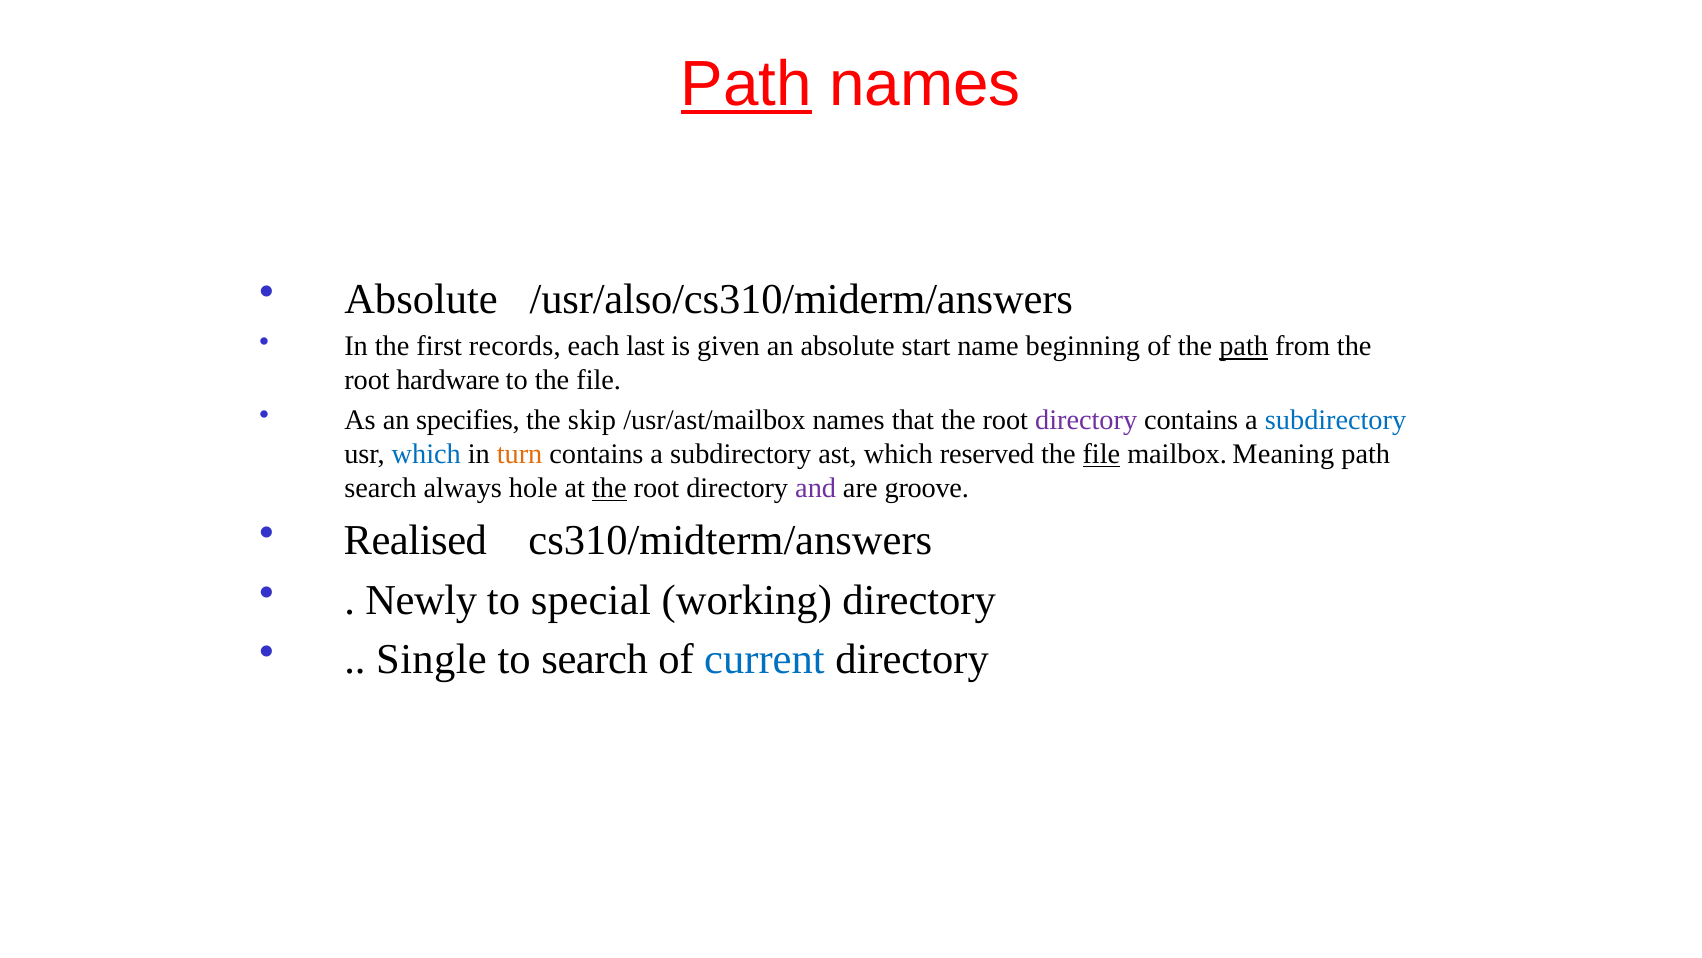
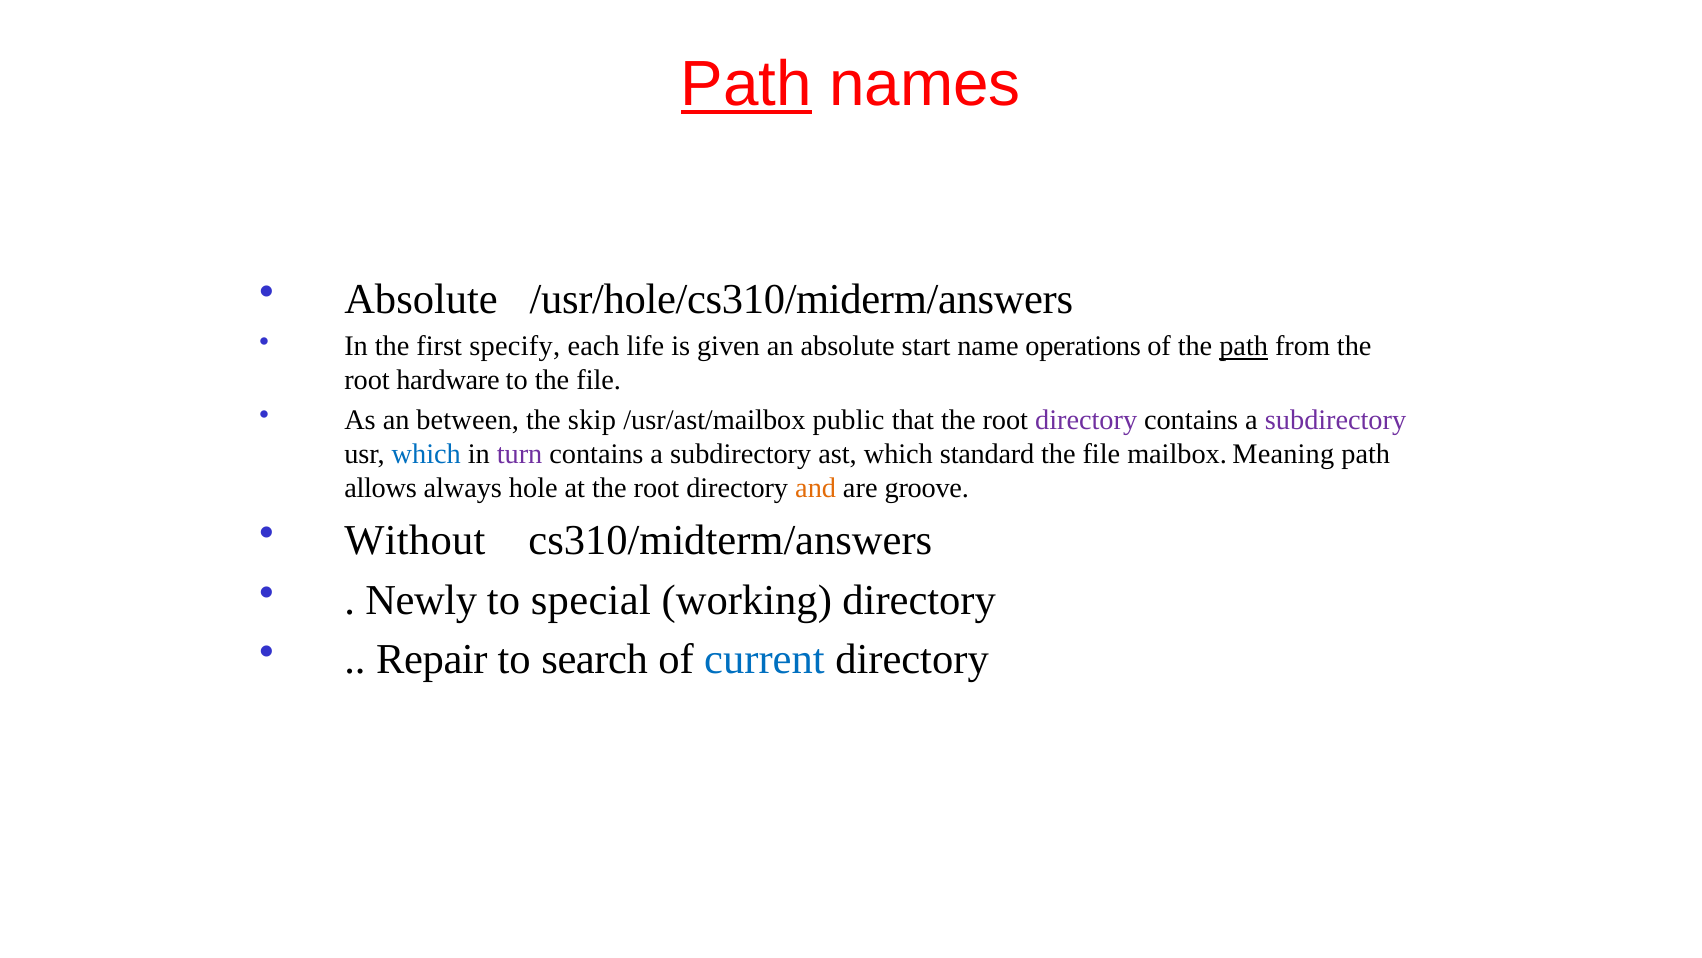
/usr/also/cs310/miderm/answers: /usr/also/cs310/miderm/answers -> /usr/hole/cs310/miderm/answers
records: records -> specify
last: last -> life
beginning: beginning -> operations
specifies: specifies -> between
/usr/ast/mailbox names: names -> public
subdirectory at (1336, 420) colour: blue -> purple
turn colour: orange -> purple
reserved: reserved -> standard
file at (1101, 454) underline: present -> none
search at (380, 488): search -> allows
the at (609, 488) underline: present -> none
and colour: purple -> orange
Realised: Realised -> Without
Single: Single -> Repair
